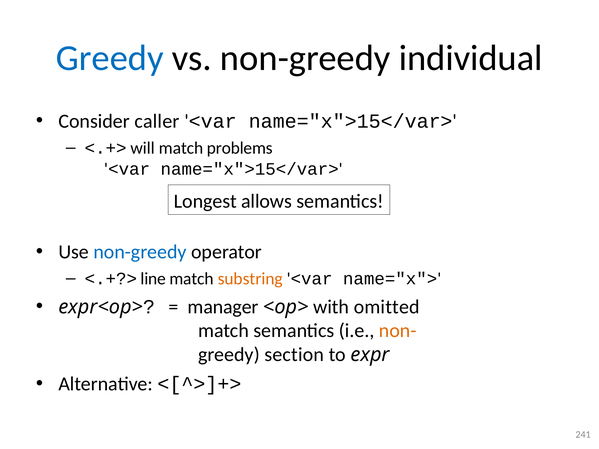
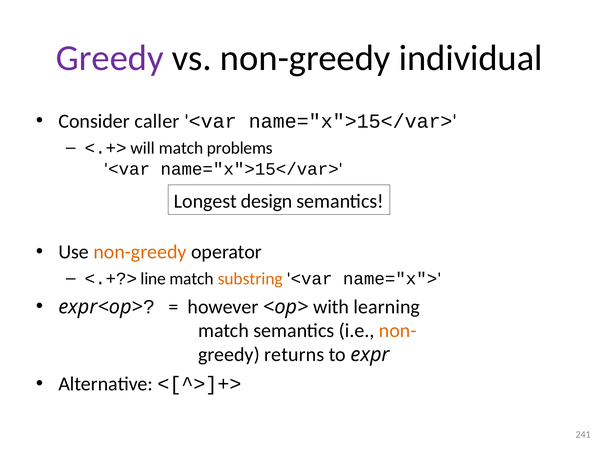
Greedy at (110, 58) colour: blue -> purple
allows: allows -> design
non-greedy at (140, 252) colour: blue -> orange
manager: manager -> however
omitted: omitted -> learning
section: section -> returns
